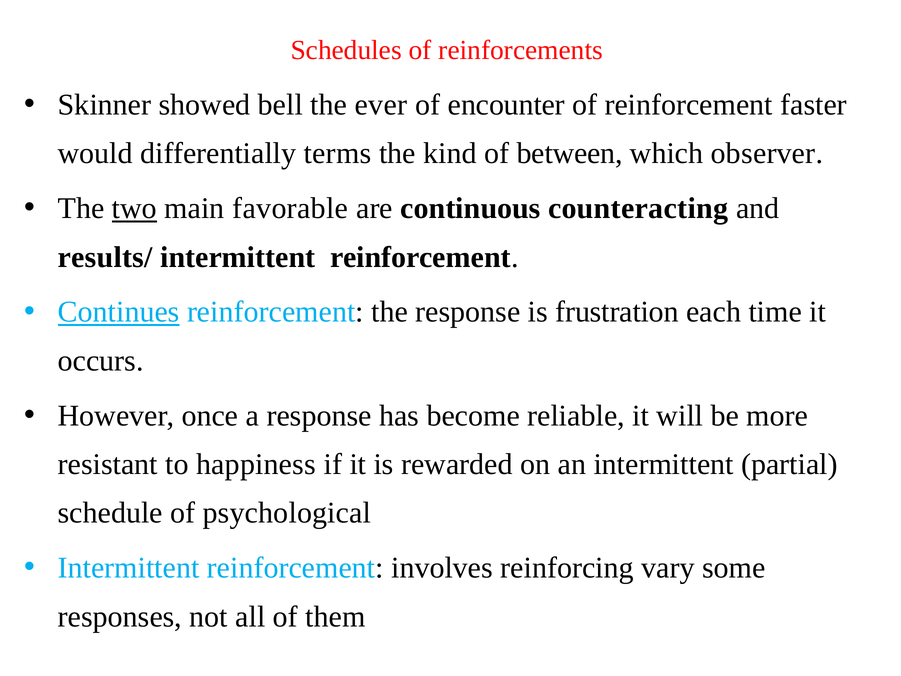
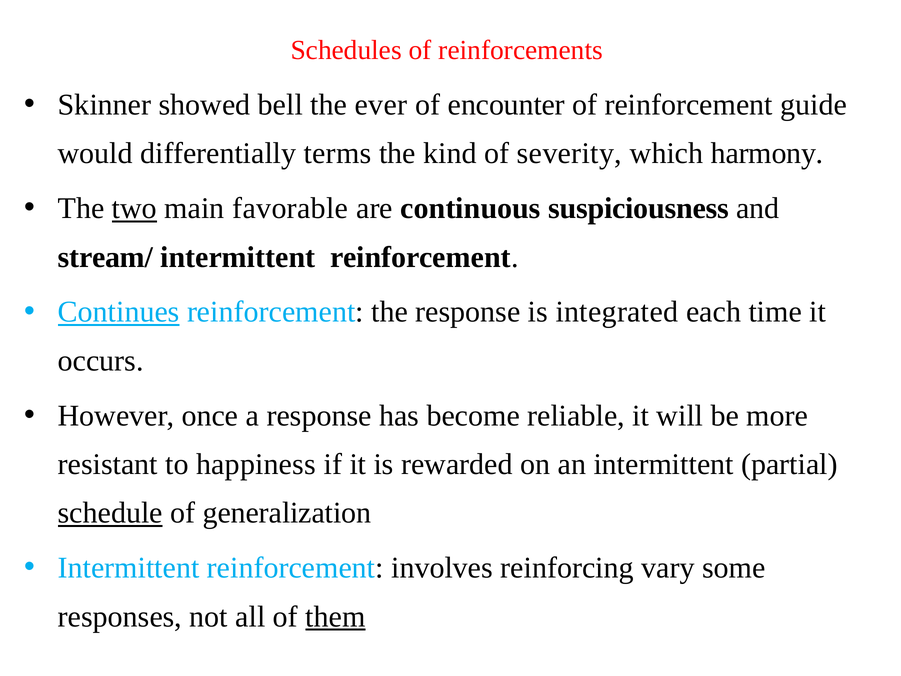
faster: faster -> guide
between: between -> severity
observer: observer -> harmony
counteracting: counteracting -> suspiciousness
results/: results/ -> stream/
frustration: frustration -> integrated
schedule underline: none -> present
psychological: psychological -> generalization
them underline: none -> present
